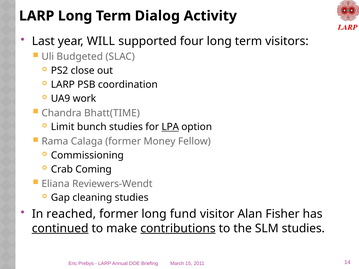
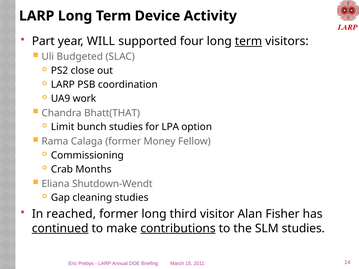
Dialog: Dialog -> Device
Last: Last -> Part
term at (248, 41) underline: none -> present
Bhatt(TIME: Bhatt(TIME -> Bhatt(THAT
LPA underline: present -> none
Coming: Coming -> Months
Reviewers-Wendt: Reviewers-Wendt -> Shutdown-Wendt
fund: fund -> third
